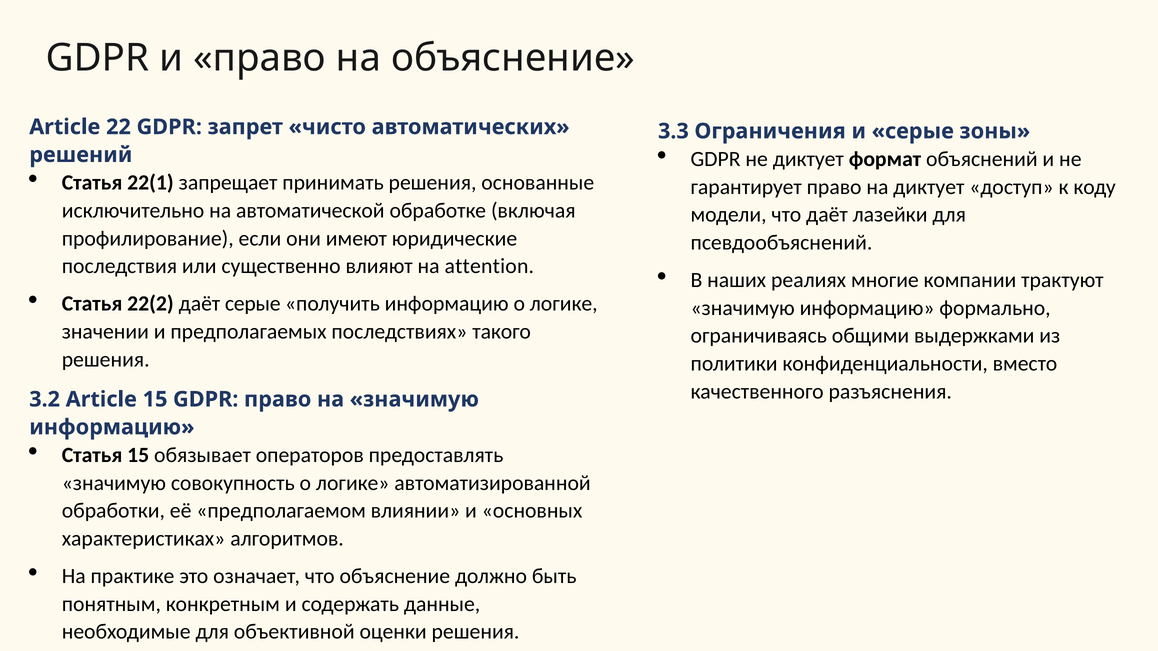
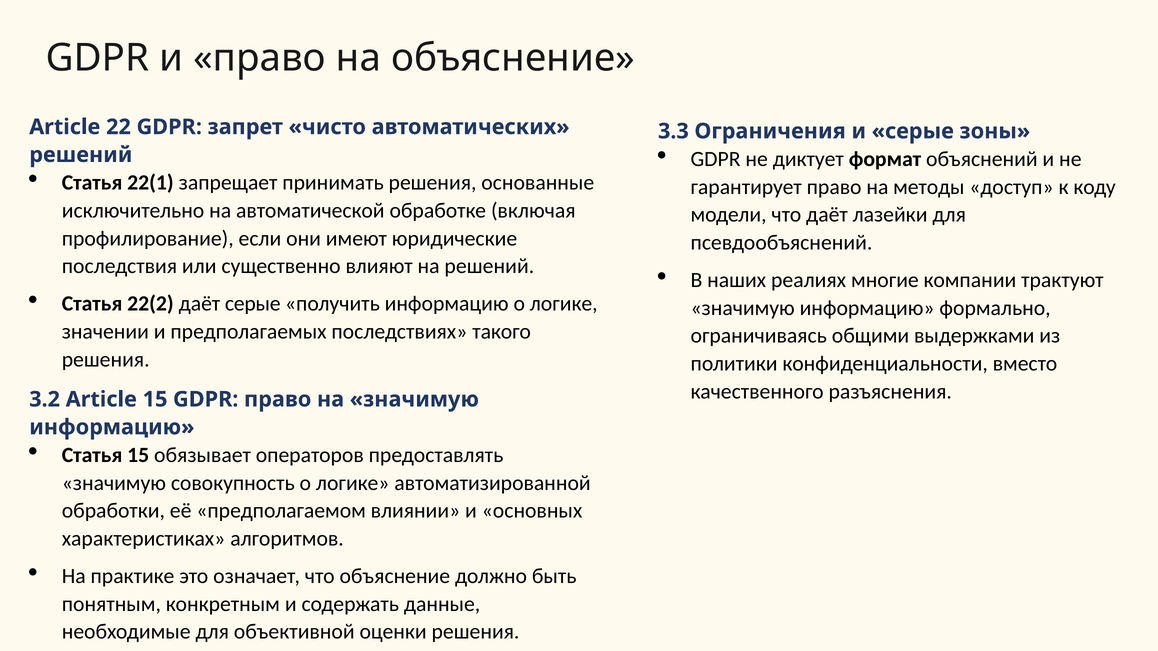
на диктует: диктует -> методы
на attention: attention -> решений
